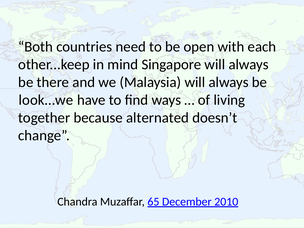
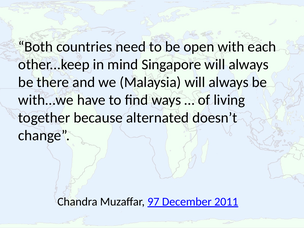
look…we: look…we -> with…we
65: 65 -> 97
2010: 2010 -> 2011
